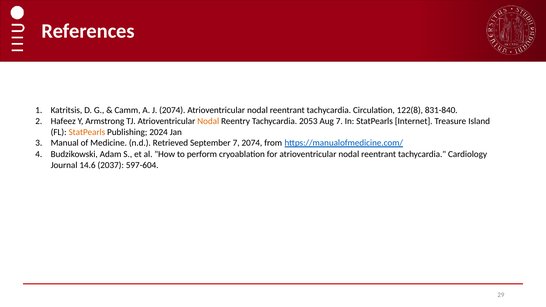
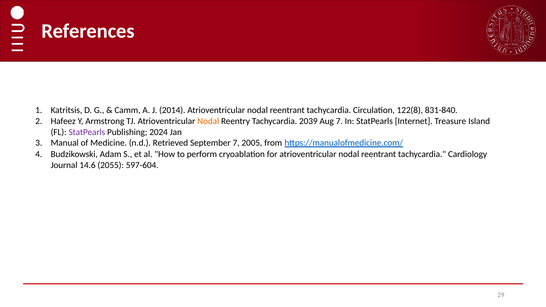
J 2074: 2074 -> 2014
2053: 2053 -> 2039
StatPearls at (87, 132) colour: orange -> purple
7 2074: 2074 -> 2005
2037: 2037 -> 2055
